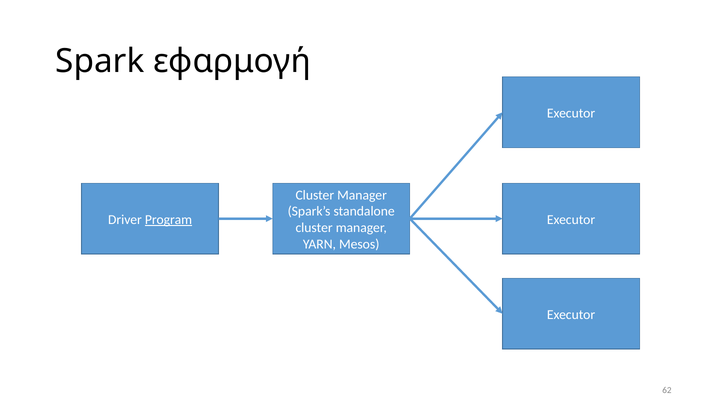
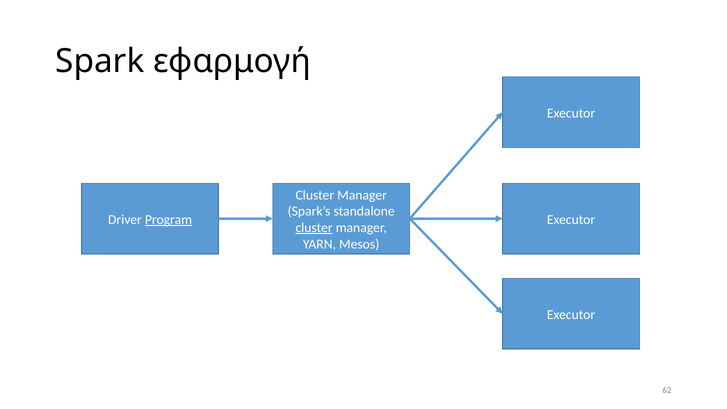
cluster at (314, 228) underline: none -> present
